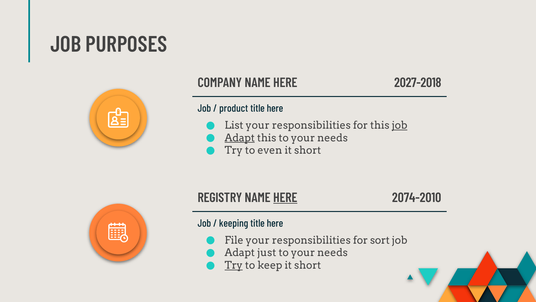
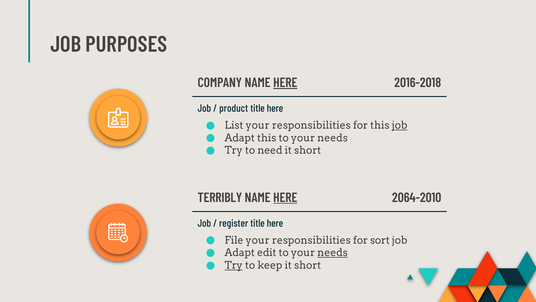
HERE at (285, 83) underline: none -> present
2027-2018: 2027-2018 -> 2016-2018
Adapt at (240, 138) underline: present -> none
even: even -> need
REGISTRY: REGISTRY -> TERRIBLY
2074-2010: 2074-2010 -> 2064-2010
keeping: keeping -> register
just: just -> edit
needs at (333, 252) underline: none -> present
